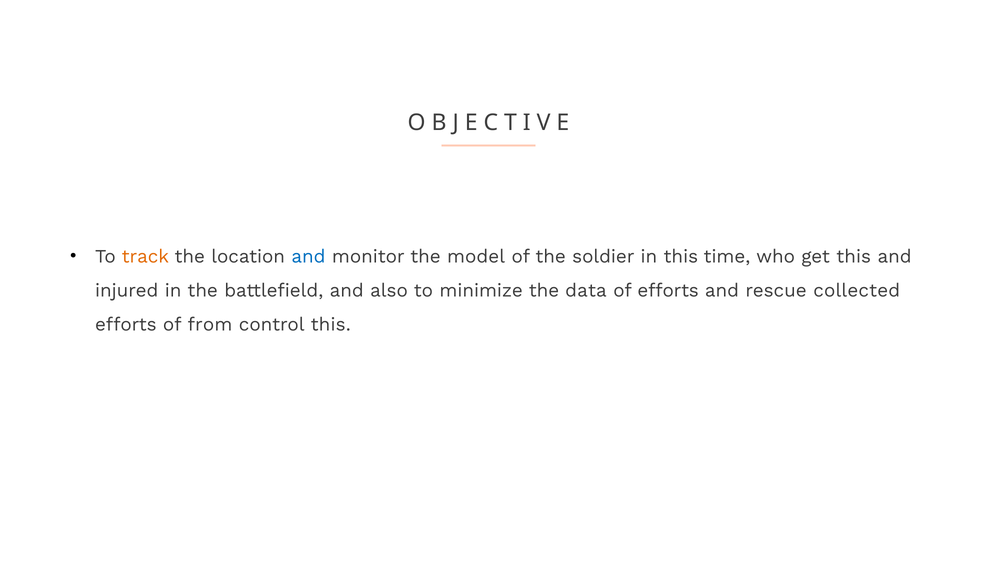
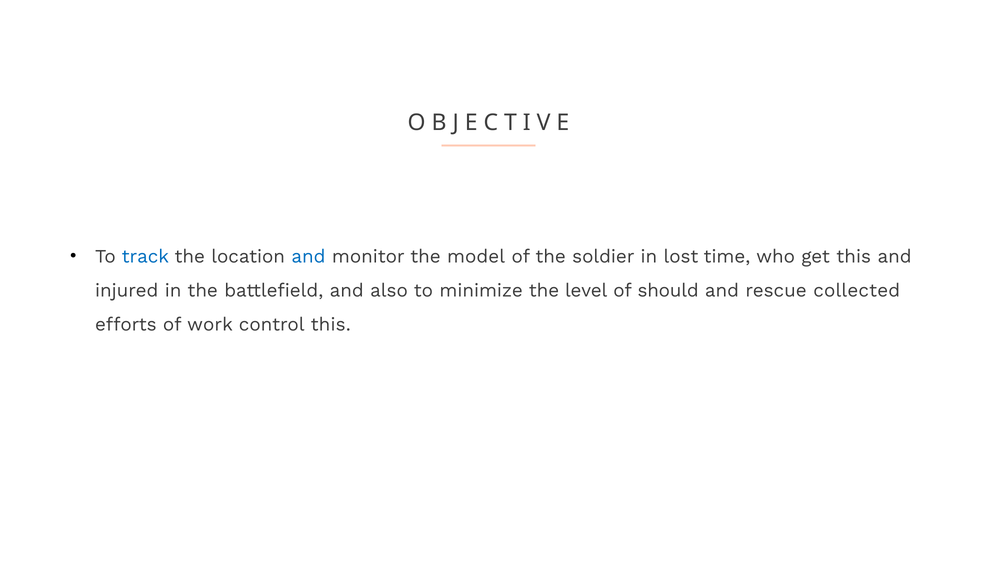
track colour: orange -> blue
in this: this -> lost
data: data -> level
of efforts: efforts -> should
from: from -> work
